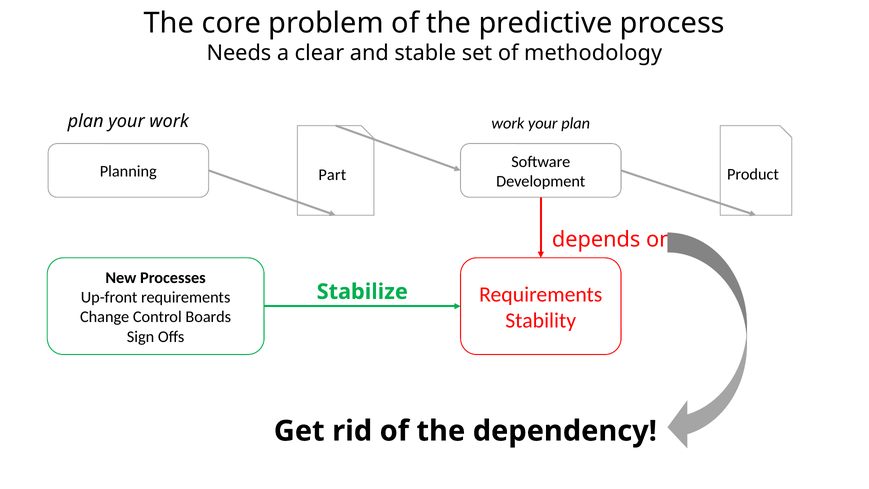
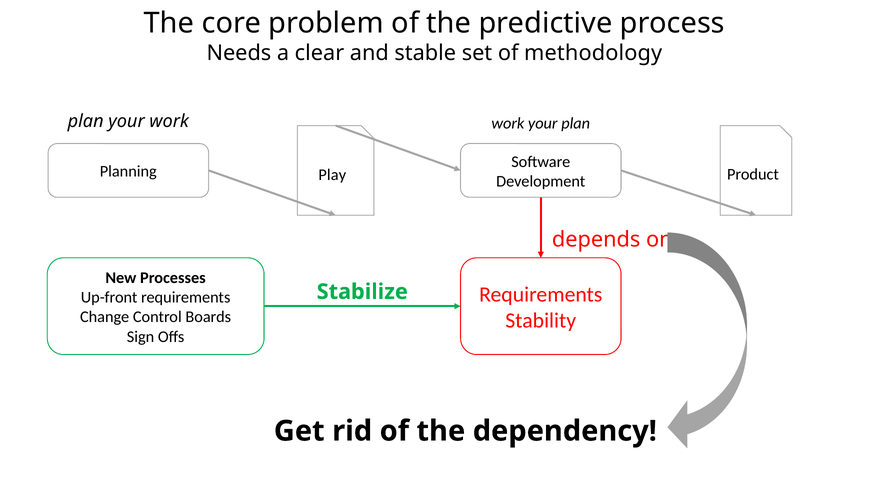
Part: Part -> Play
